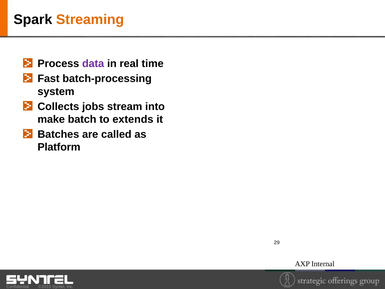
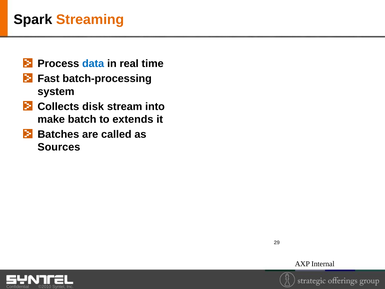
data colour: purple -> blue
jobs: jobs -> disk
Platform: Platform -> Sources
